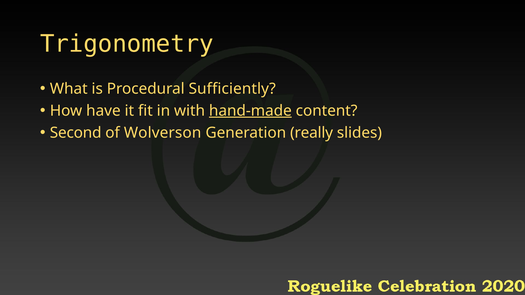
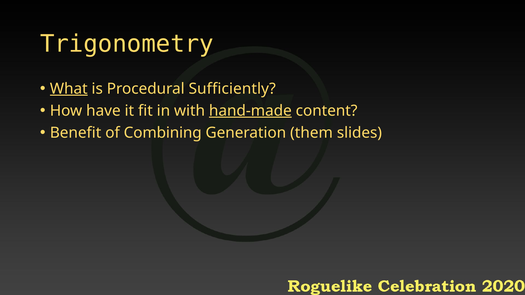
What underline: none -> present
Second: Second -> Benefit
Wolverson: Wolverson -> Combining
really: really -> them
